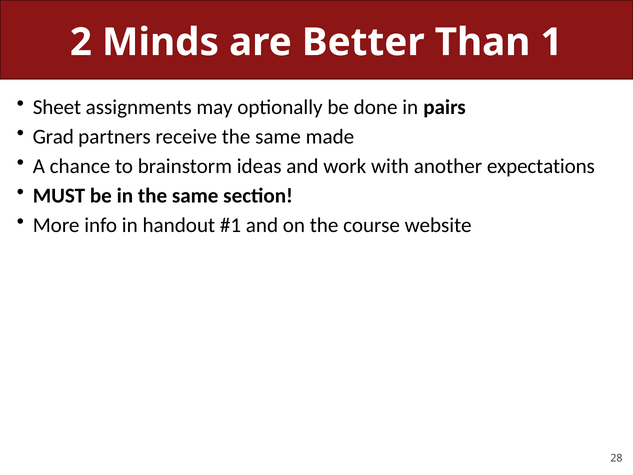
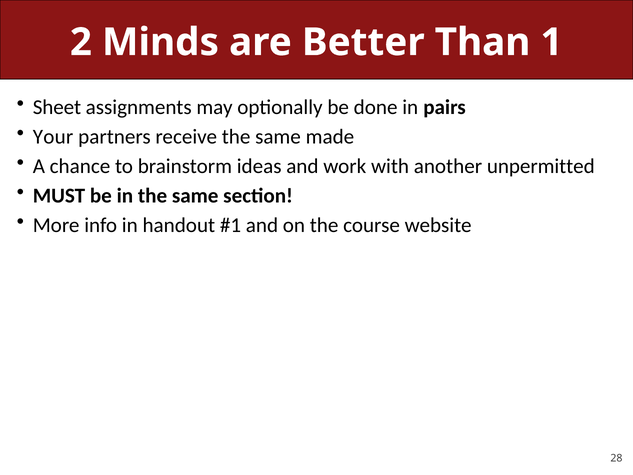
Grad: Grad -> Your
expectations: expectations -> unpermitted
